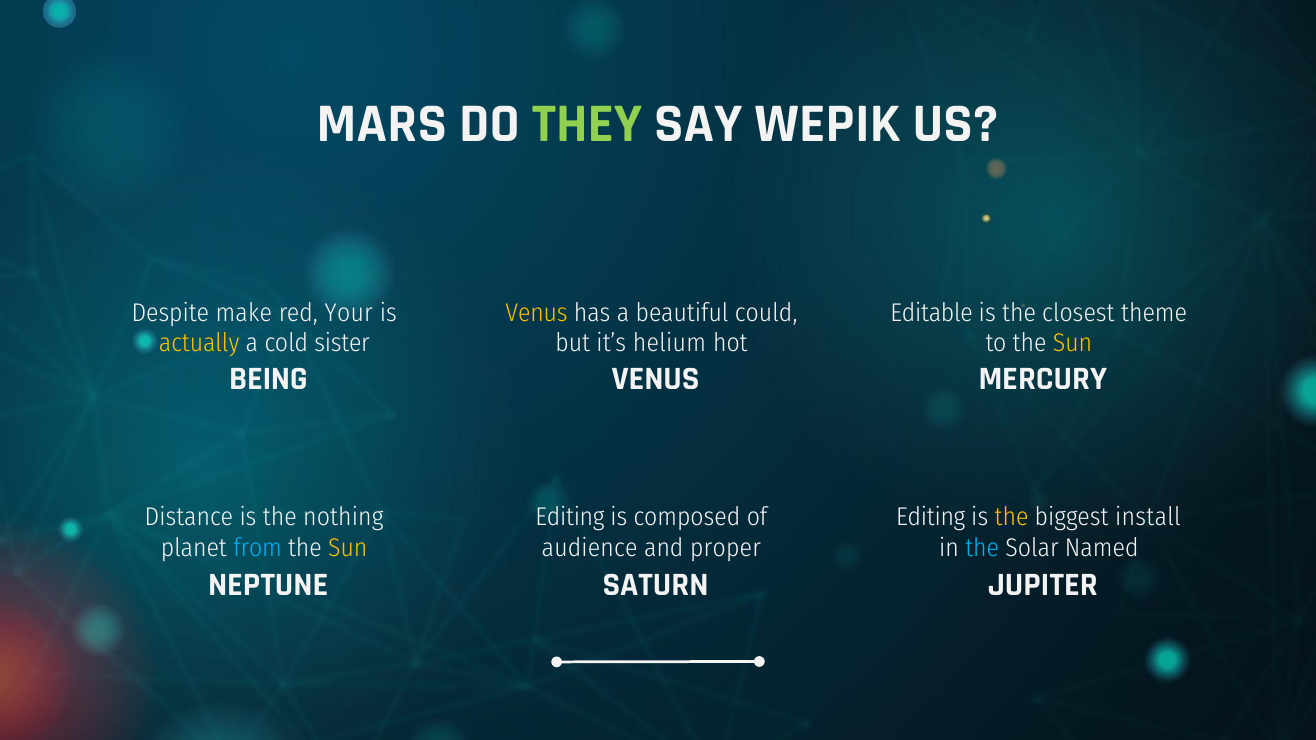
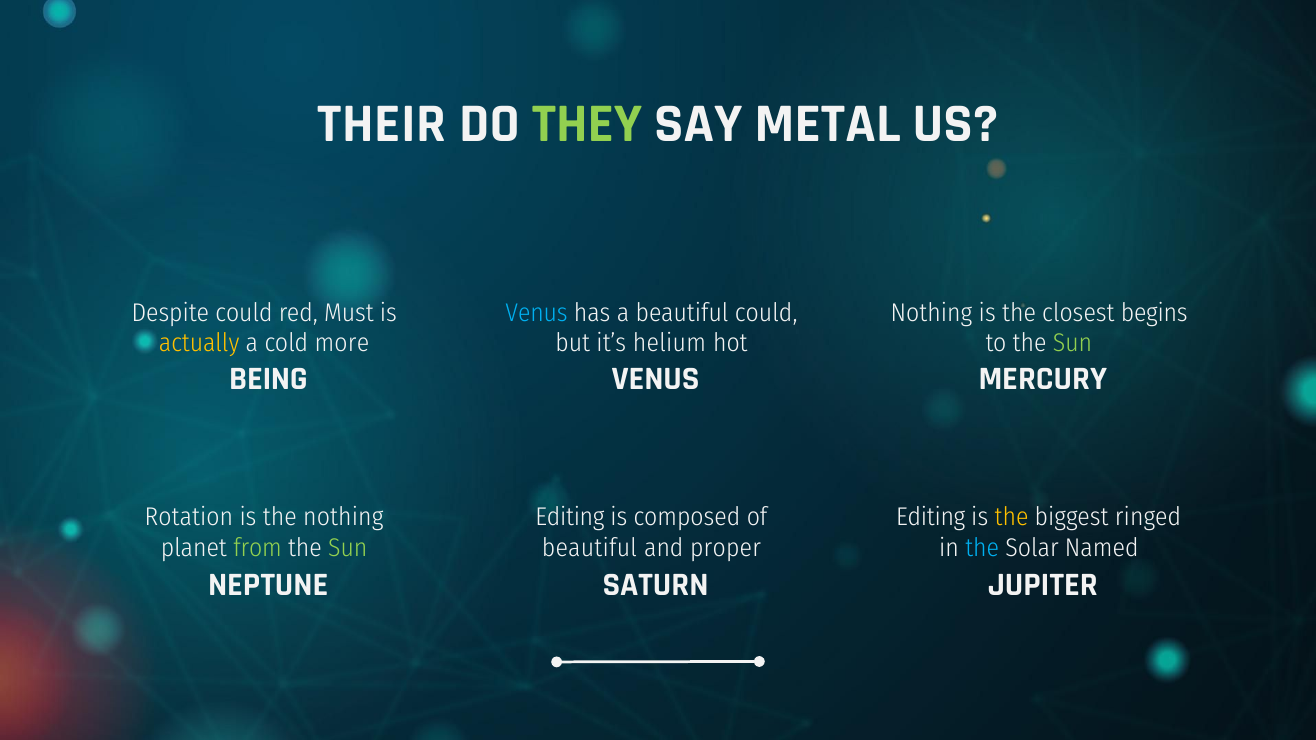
MARS: MARS -> THEIR
WEPIK: WEPIK -> METAL
Despite make: make -> could
Your: Your -> Must
Venus at (537, 313) colour: yellow -> light blue
Editable at (932, 313): Editable -> Nothing
theme: theme -> begins
sister: sister -> more
Sun at (1073, 344) colour: yellow -> light green
Distance: Distance -> Rotation
install: install -> ringed
from colour: light blue -> light green
Sun at (348, 548) colour: yellow -> light green
audience at (590, 548): audience -> beautiful
